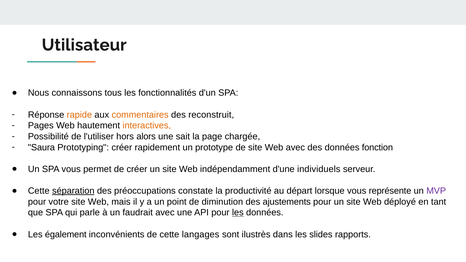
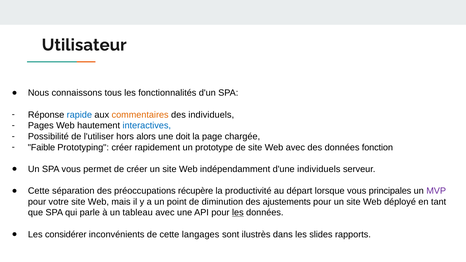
rapide colour: orange -> blue
des reconstruit: reconstruit -> individuels
interactives colour: orange -> blue
sait: sait -> doit
Saura: Saura -> Faible
séparation underline: present -> none
constate: constate -> récupère
représente: représente -> principales
faudrait: faudrait -> tableau
également: également -> considérer
